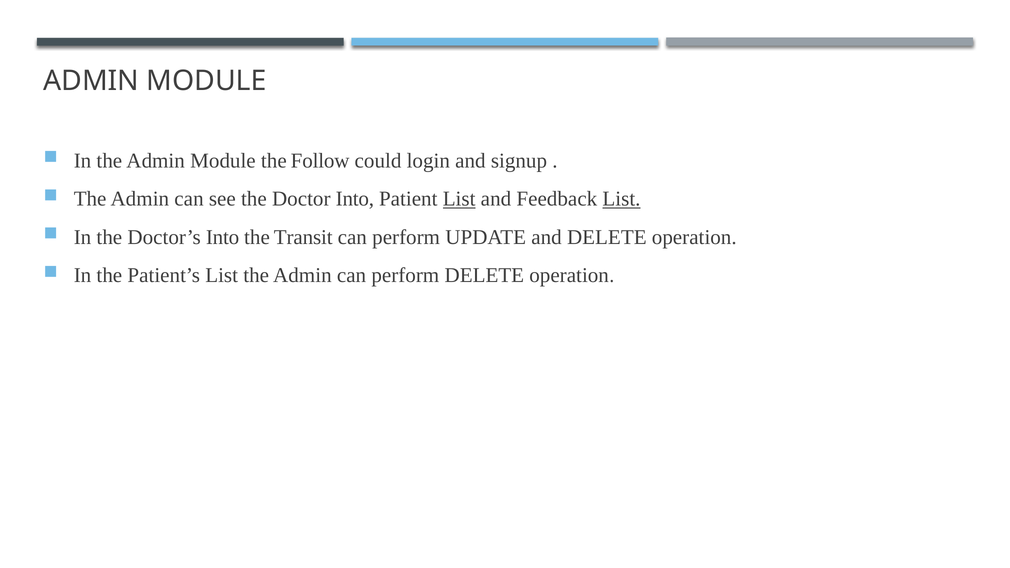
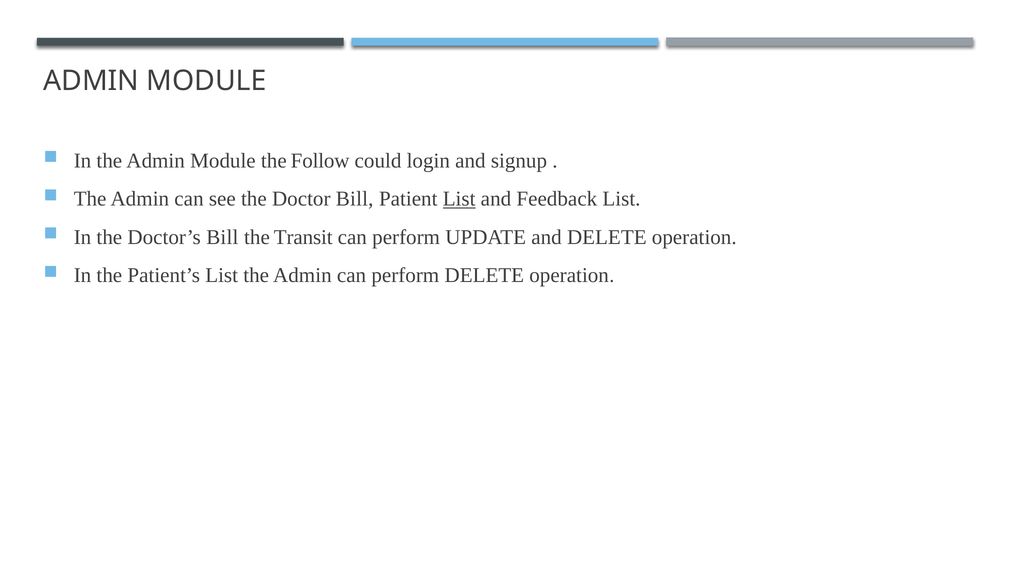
Doctor Into: Into -> Bill
List at (621, 199) underline: present -> none
Doctor’s Into: Into -> Bill
